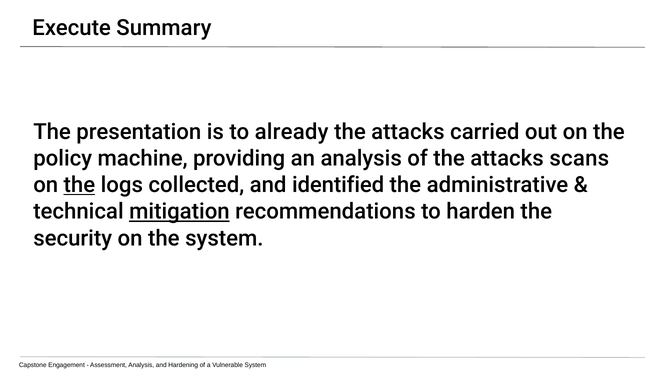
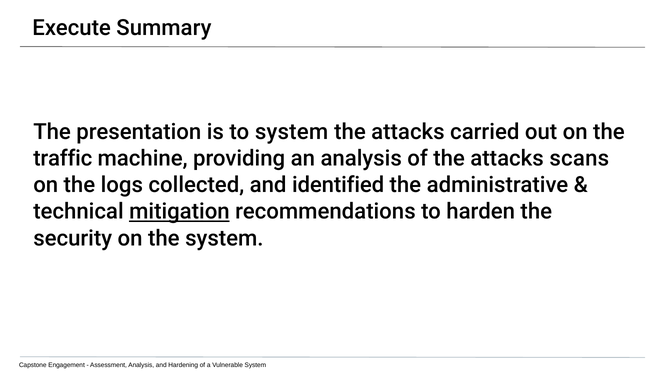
to already: already -> system
policy: policy -> traffic
the at (79, 185) underline: present -> none
